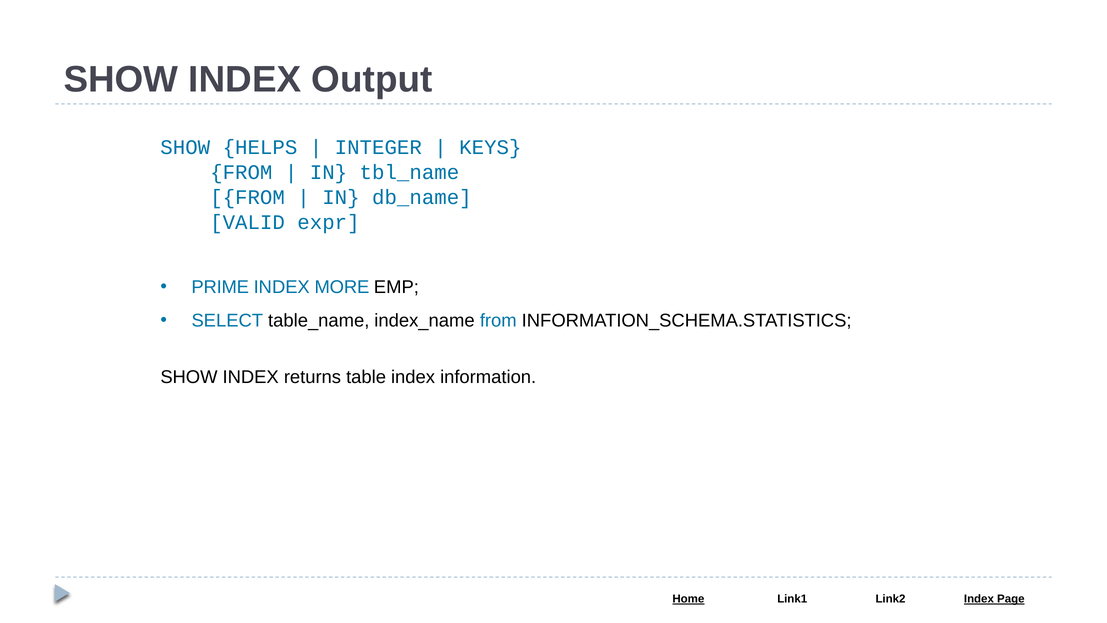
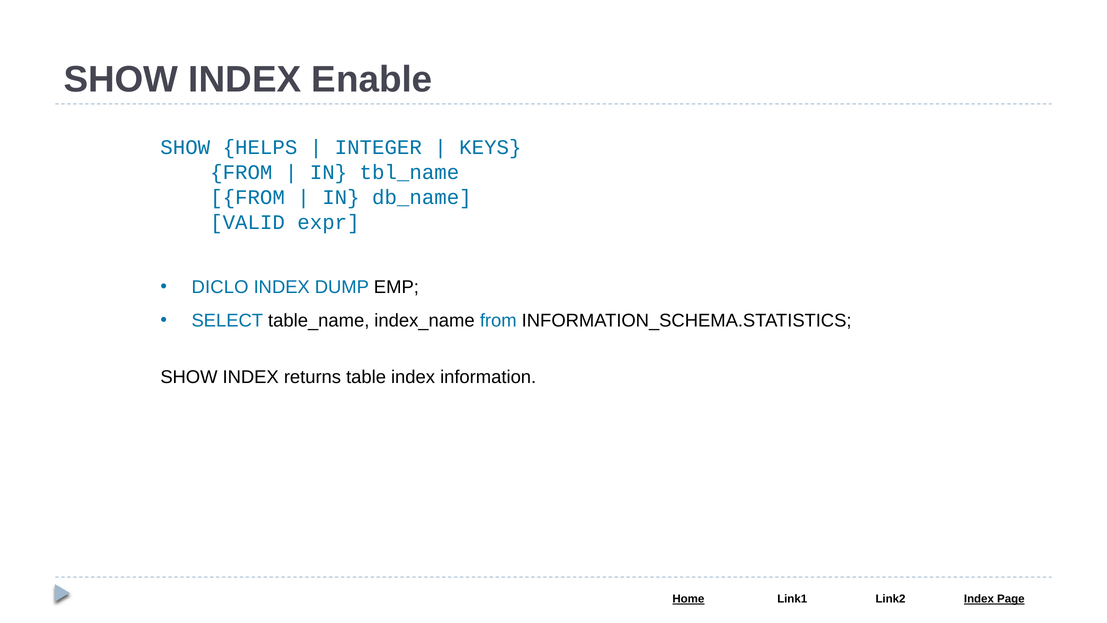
Output: Output -> Enable
PRIME: PRIME -> DICLO
MORE: MORE -> DUMP
